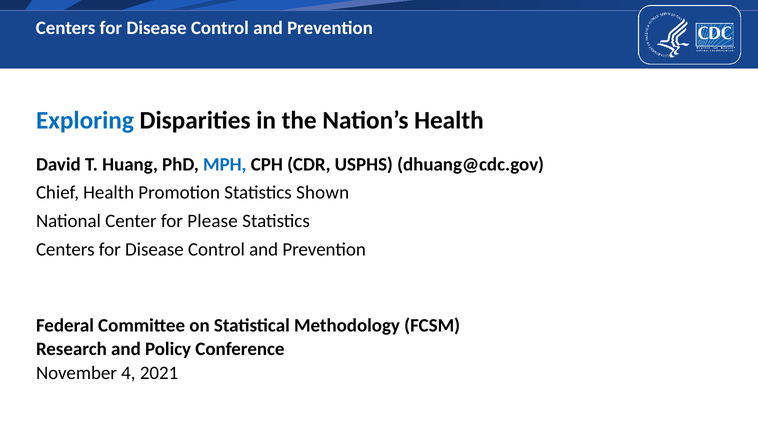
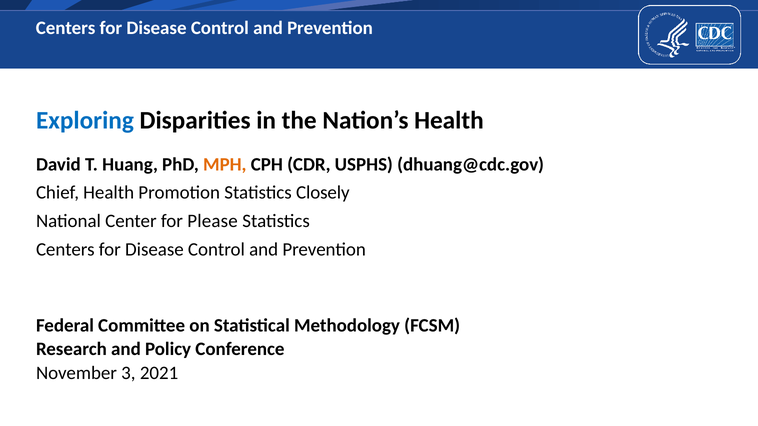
MPH colour: blue -> orange
Shown: Shown -> Closely
4: 4 -> 3
